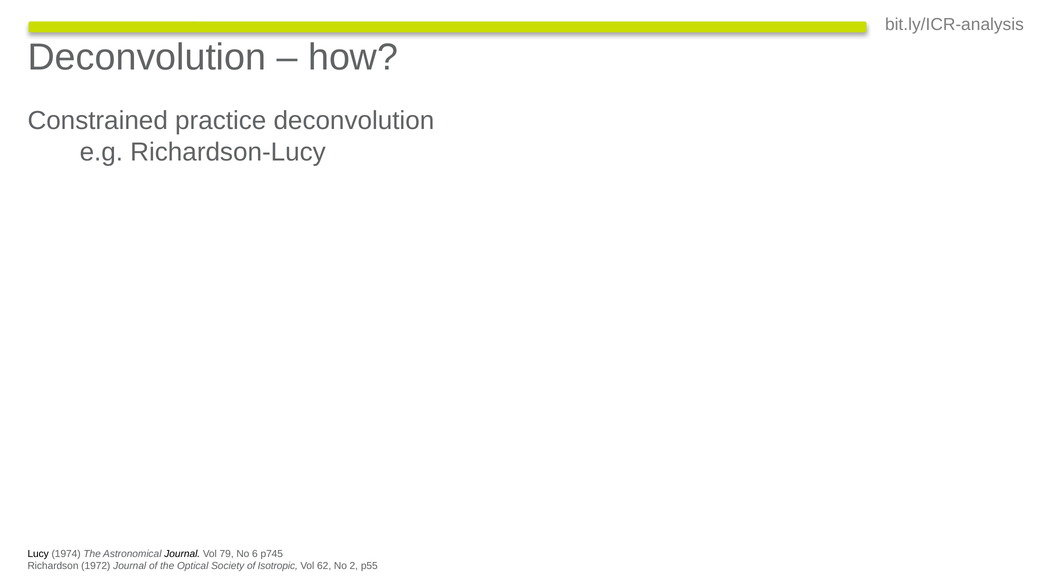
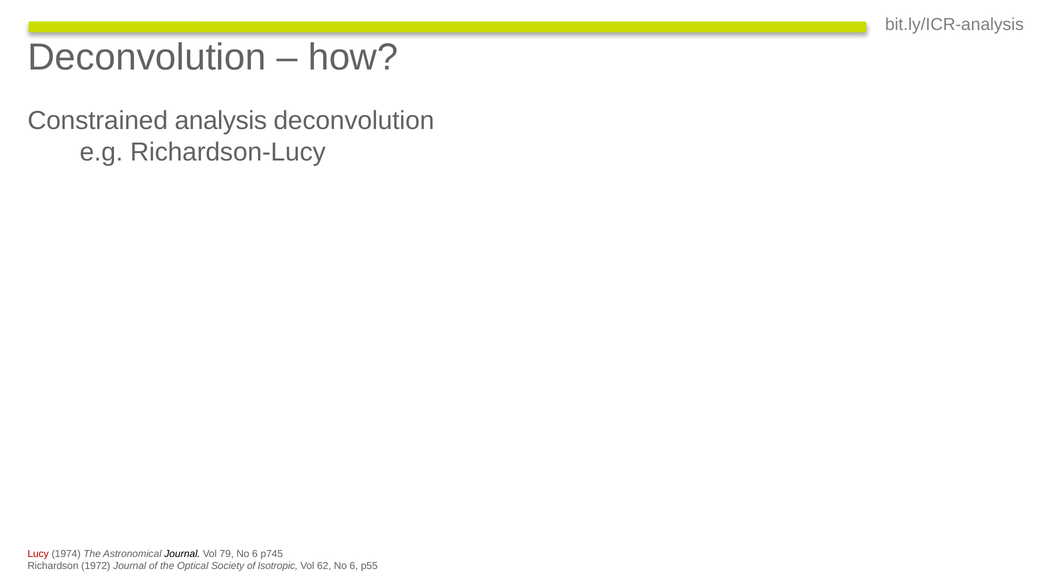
practice: practice -> analysis
Lucy colour: black -> red
62 No 2: 2 -> 6
